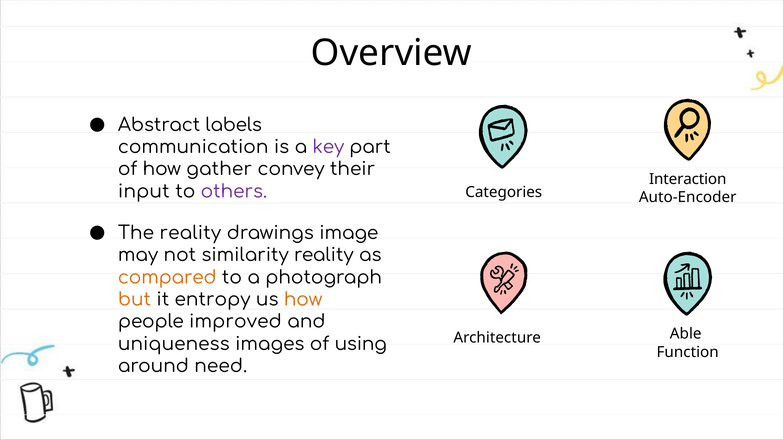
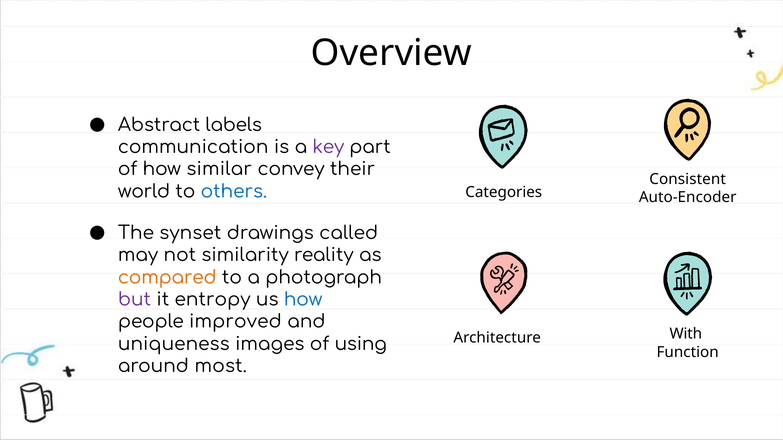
gather: gather -> similar
Interaction: Interaction -> Consistent
input: input -> world
others colour: purple -> blue
The reality: reality -> synset
image: image -> called
but colour: orange -> purple
how at (303, 300) colour: orange -> blue
Able: Able -> With
need: need -> most
